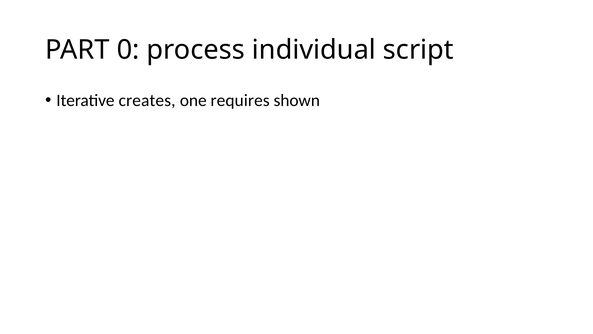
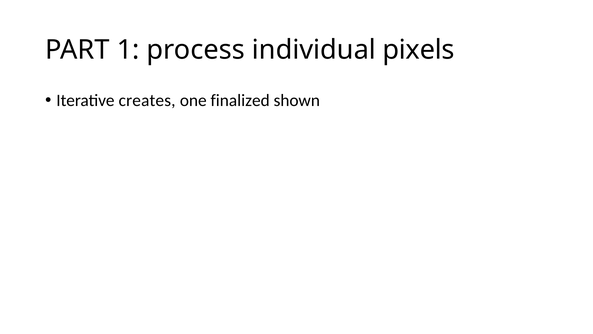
0: 0 -> 1
script: script -> pixels
requires: requires -> finalized
